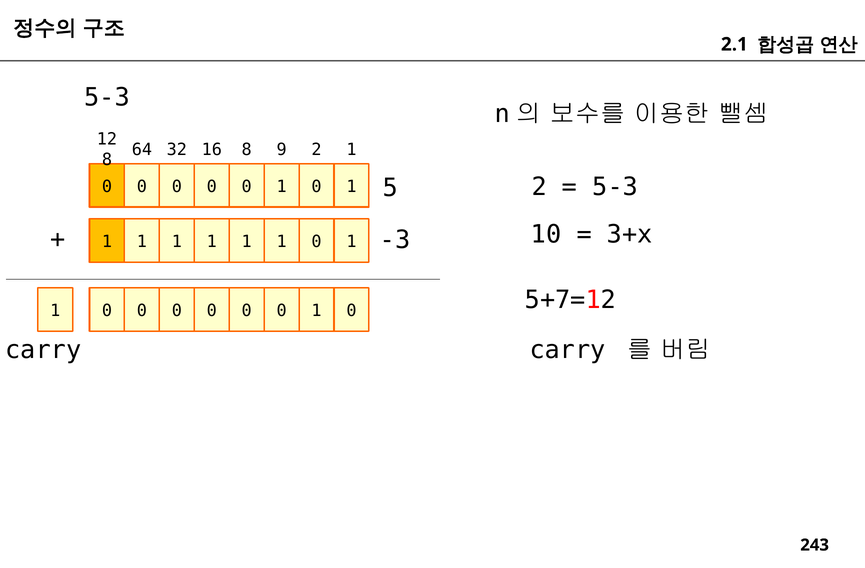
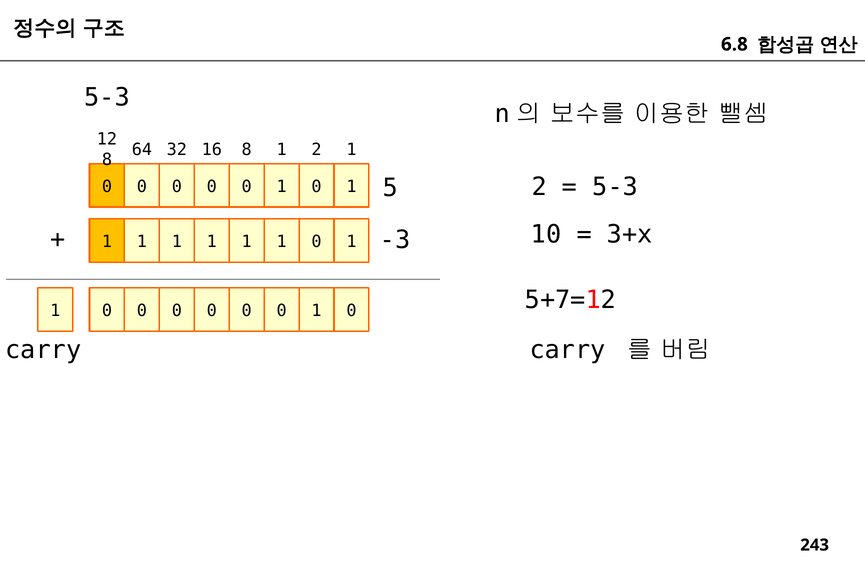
2.1: 2.1 -> 6.8
8 9: 9 -> 1
